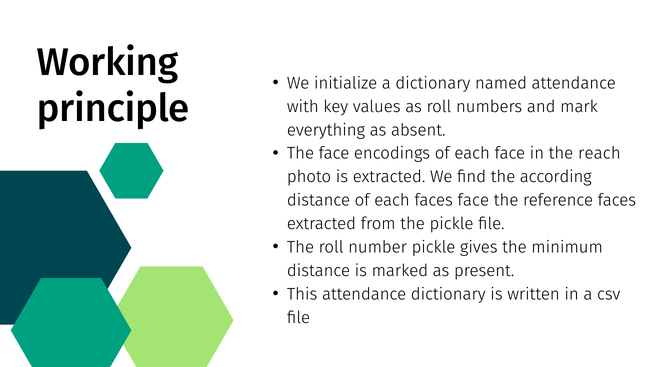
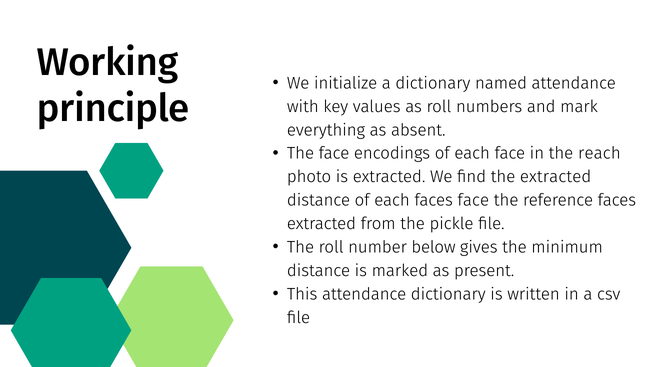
the according: according -> extracted
number pickle: pickle -> below
